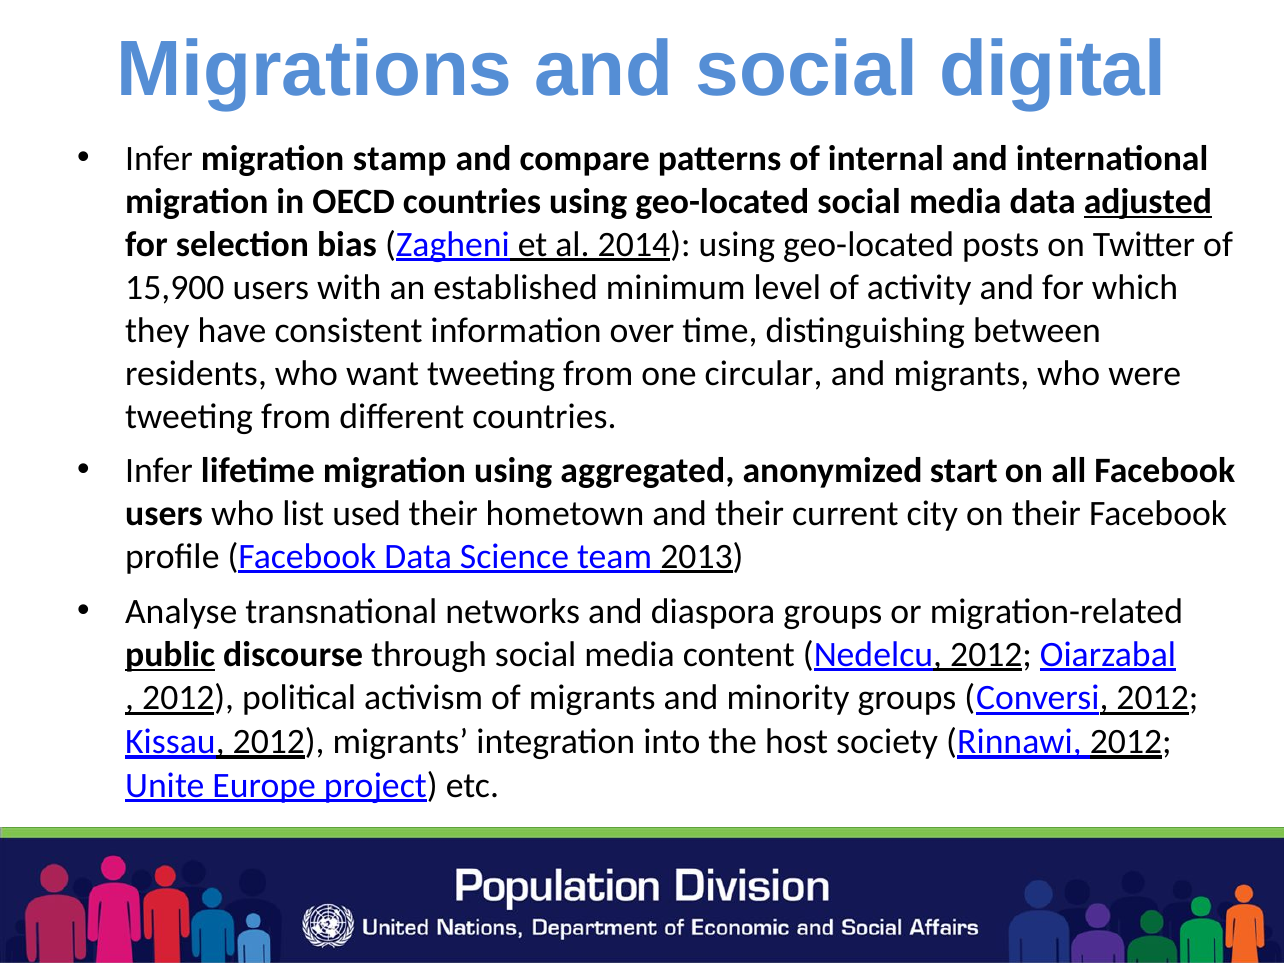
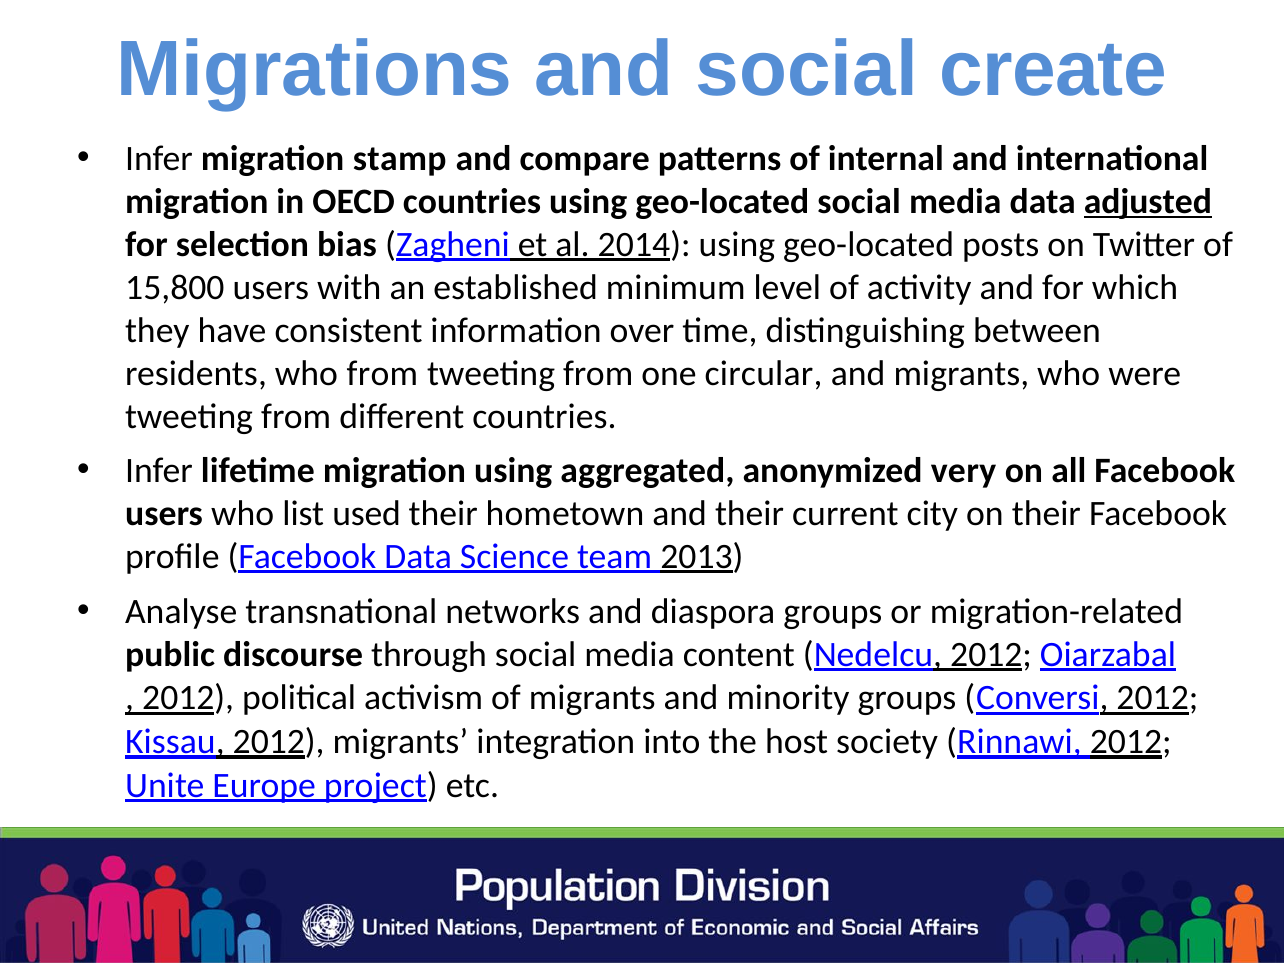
digital: digital -> create
15,900: 15,900 -> 15,800
who want: want -> from
start: start -> very
public underline: present -> none
